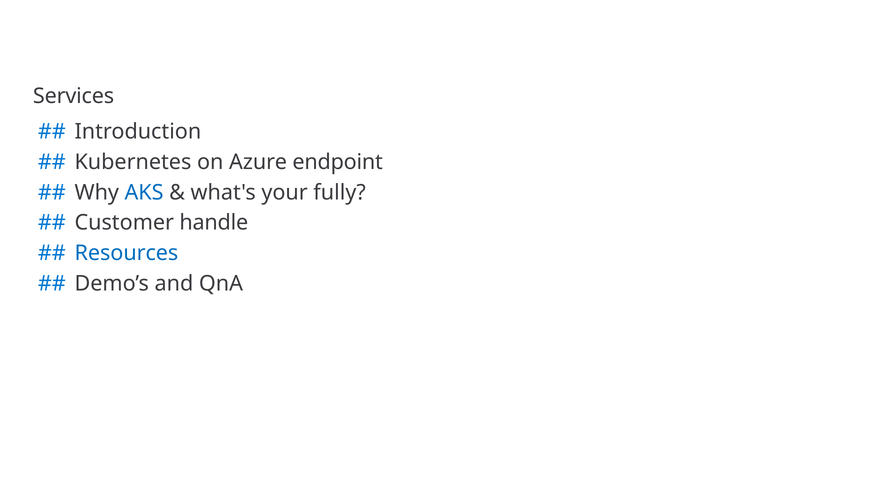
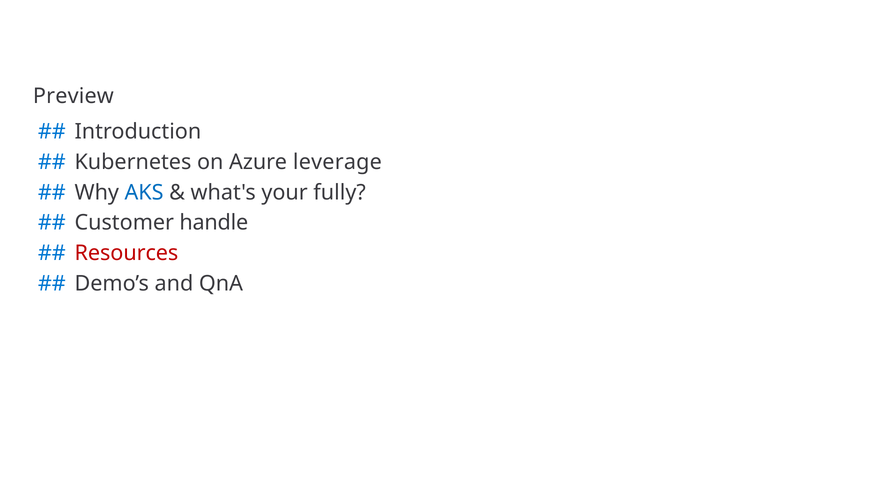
Services: Services -> Preview
endpoint: endpoint -> leverage
Resources colour: blue -> red
